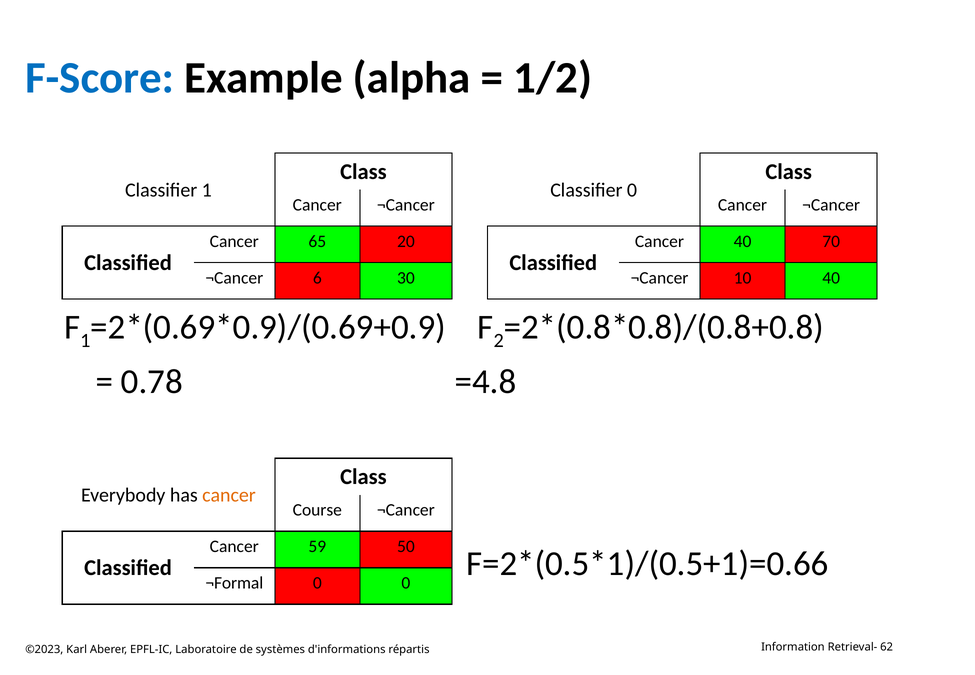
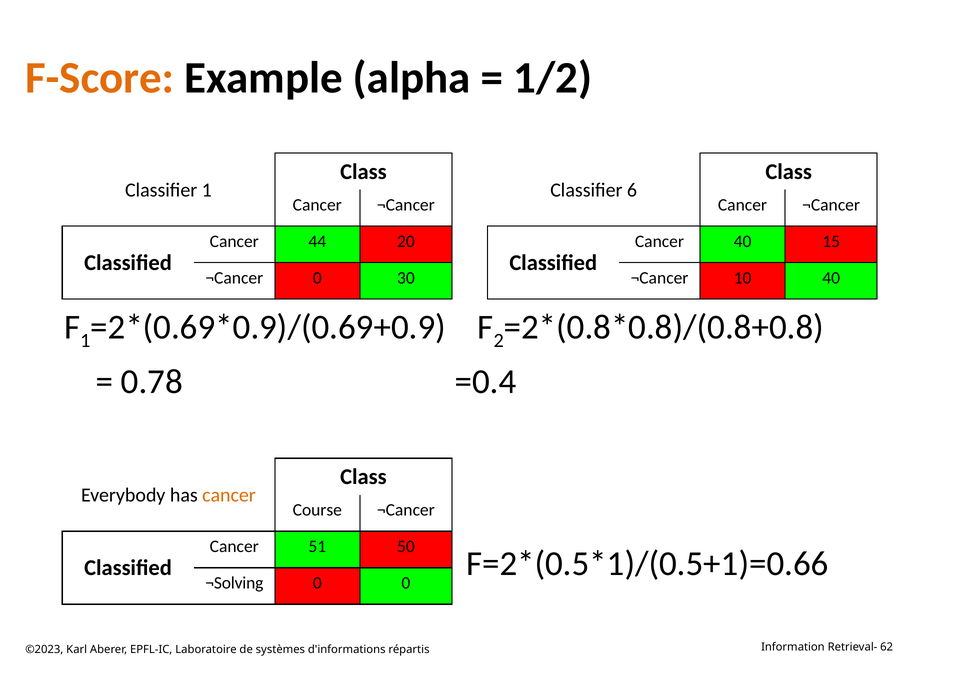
F-Score colour: blue -> orange
Classifier 0: 0 -> 6
65: 65 -> 44
70: 70 -> 15
¬Cancer 6: 6 -> 0
=4.8: =4.8 -> =0.4
59: 59 -> 51
¬Formal: ¬Formal -> ¬Solving
